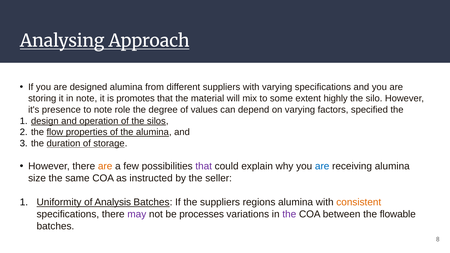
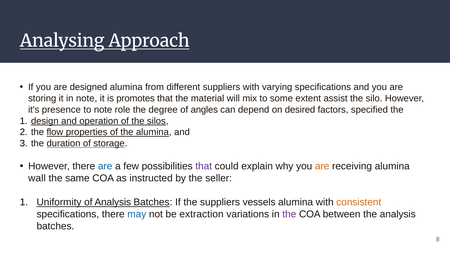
highly: highly -> assist
values: values -> angles
on varying: varying -> desired
are at (105, 166) colour: orange -> blue
are at (322, 166) colour: blue -> orange
size: size -> wall
regions: regions -> vessels
may colour: purple -> blue
processes: processes -> extraction
the flowable: flowable -> analysis
